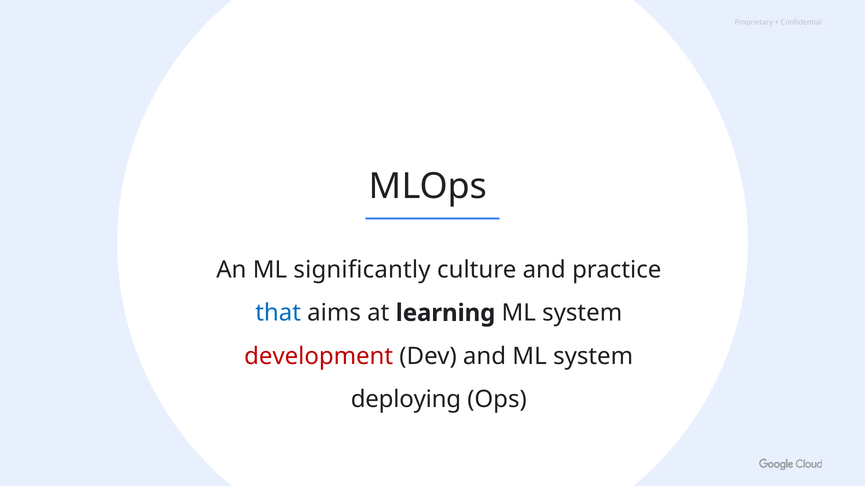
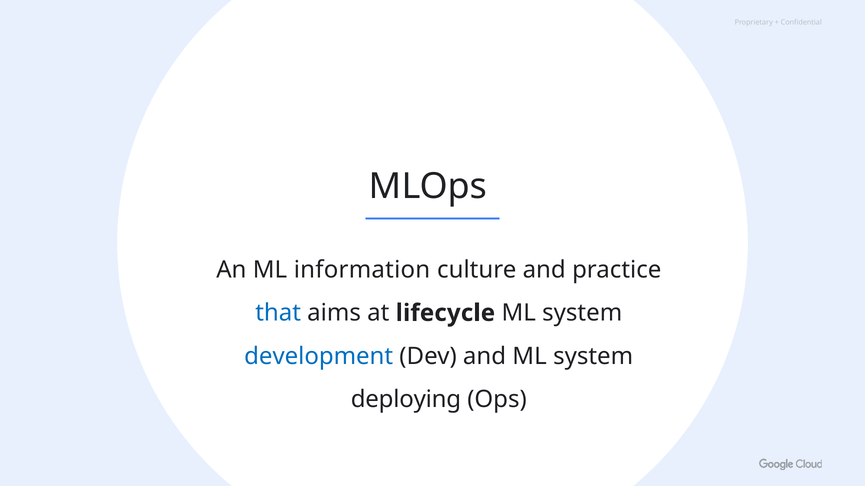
significantly: significantly -> information
learning: learning -> lifecycle
development colour: red -> blue
